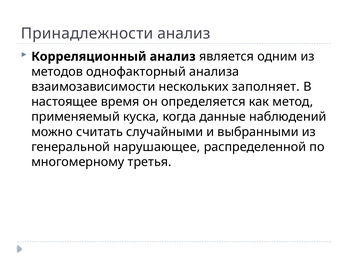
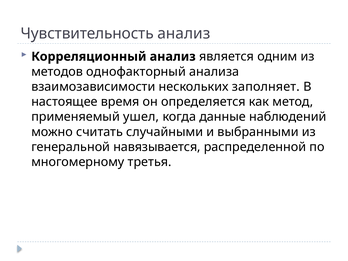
Принадлежности: Принадлежности -> Чувствительность
куска: куска -> ушел
нарушающее: нарушающее -> навязывается
